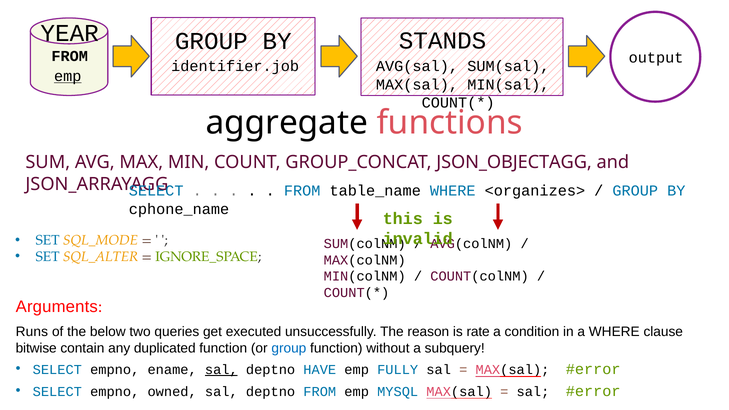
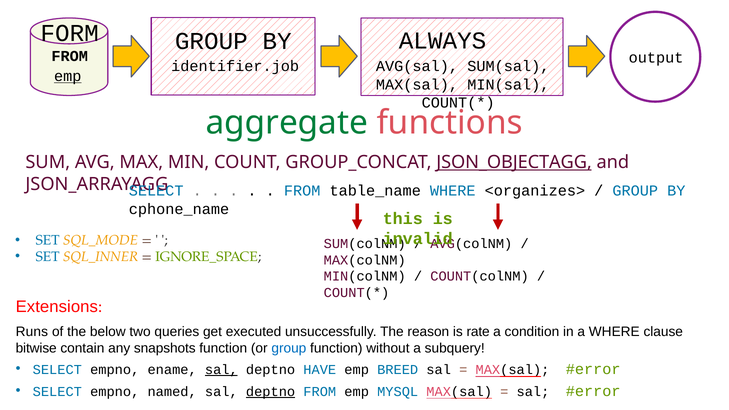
YEAR: YEAR -> FORM
STANDS: STANDS -> ALWAYS
aggregate colour: black -> green
JSON_OBJECTAGG underline: none -> present
SQL_ALTER: SQL_ALTER -> SQL_INNER
Arguments: Arguments -> Extensions
duplicated: duplicated -> snapshots
FULLY: FULLY -> BREED
owned: owned -> named
deptno at (271, 392) underline: none -> present
